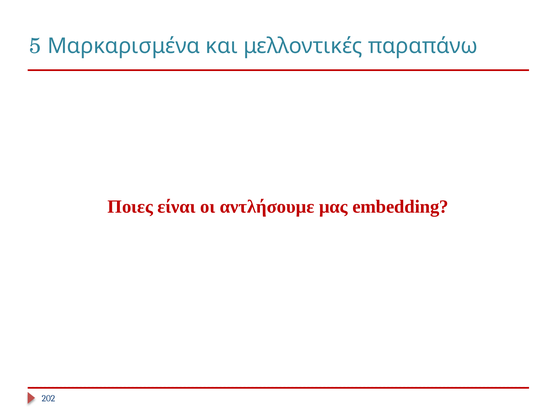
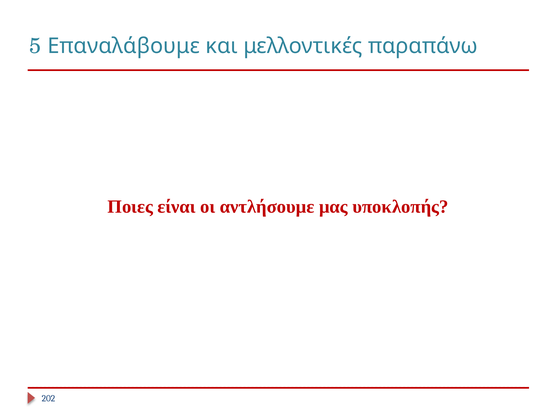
Μαρκαρισμένα: Μαρκαρισμένα -> Επαναλάβουμε
embedding: embedding -> υποκλοπής
